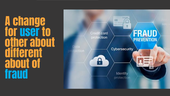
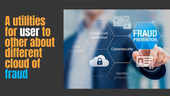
change: change -> utilities
user colour: light blue -> white
about at (17, 64): about -> cloud
